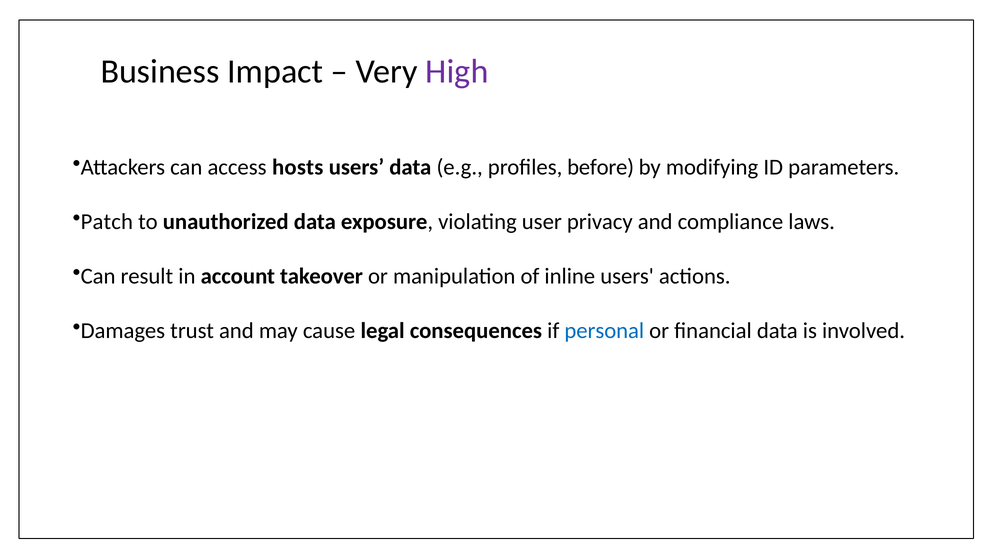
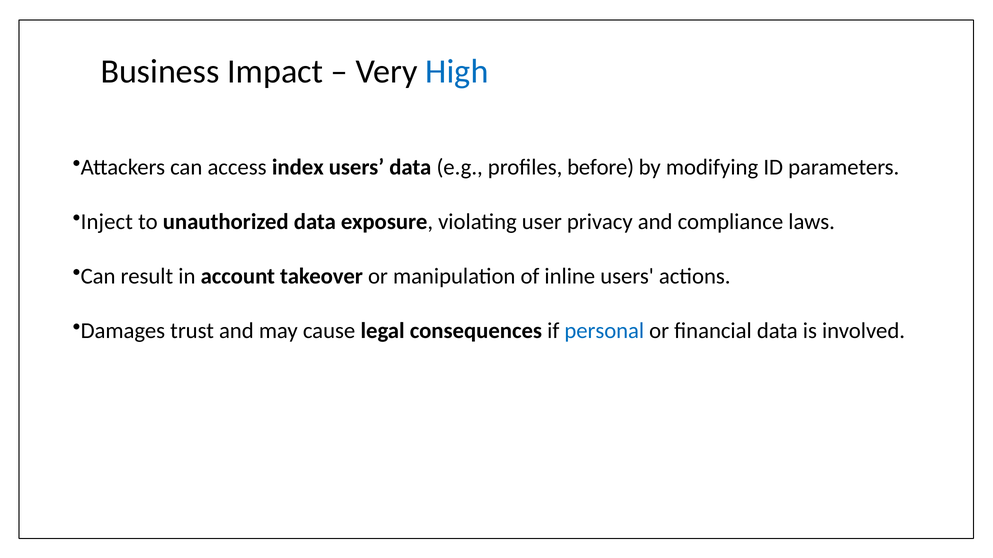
High colour: purple -> blue
hosts: hosts -> index
Patch: Patch -> Inject
